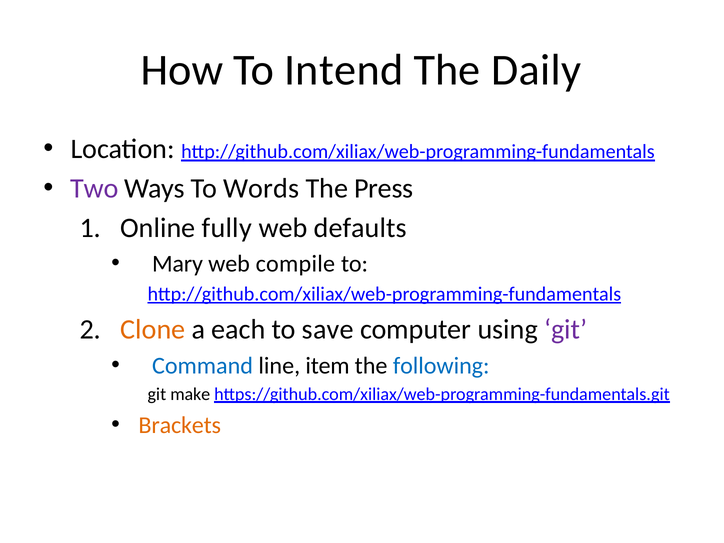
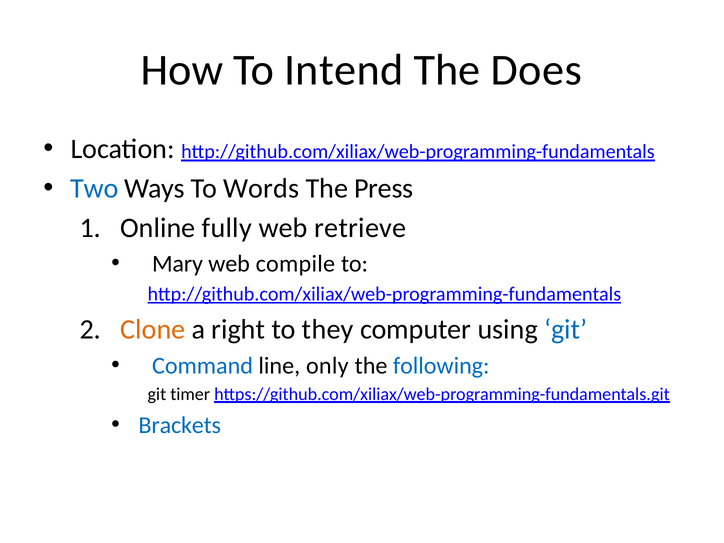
Daily: Daily -> Does
Two colour: purple -> blue
defaults: defaults -> retrieve
each: each -> right
save: save -> they
git at (566, 330) colour: purple -> blue
item: item -> only
make: make -> timer
Brackets colour: orange -> blue
